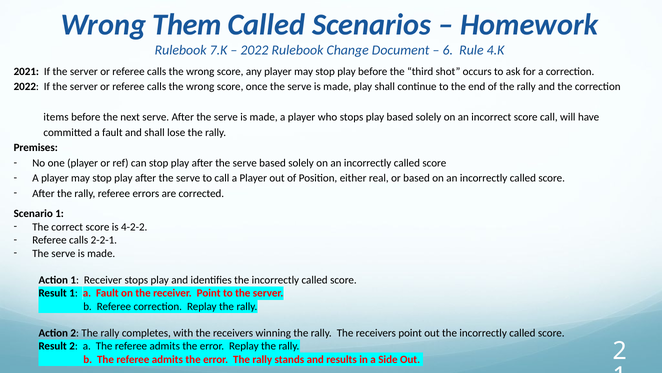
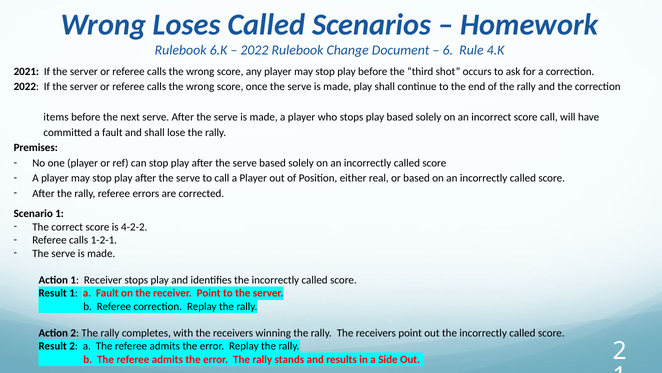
Them: Them -> Loses
7.K: 7.K -> 6.K
2-2-1: 2-2-1 -> 1-2-1
